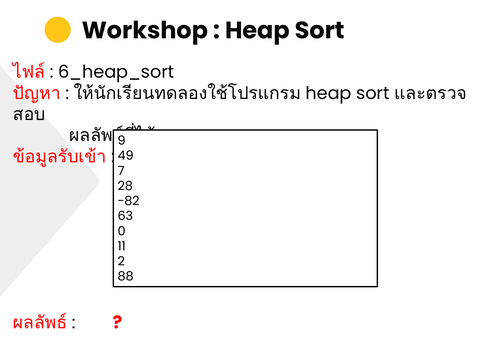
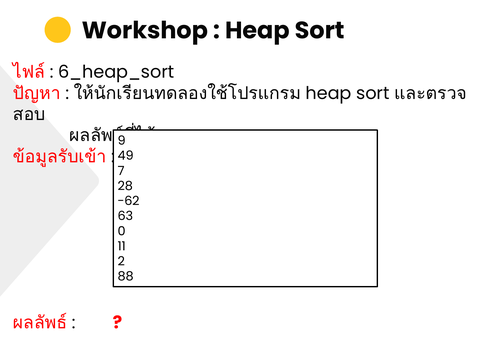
-82: -82 -> -62
